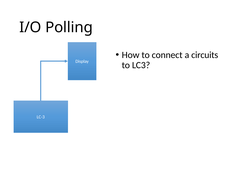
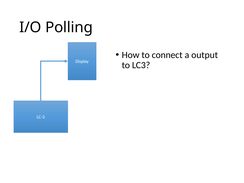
circuits: circuits -> output
